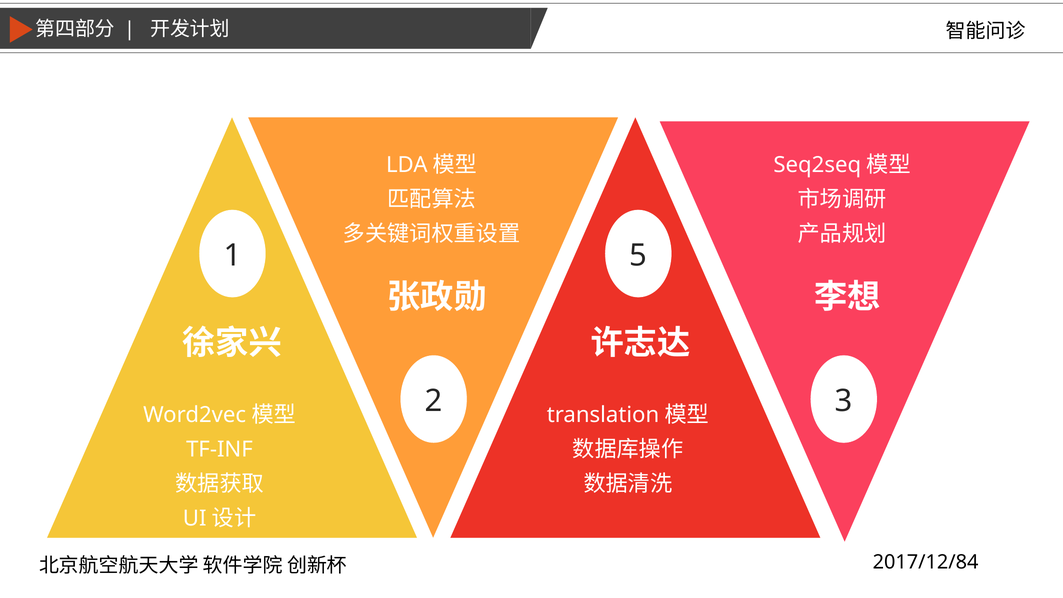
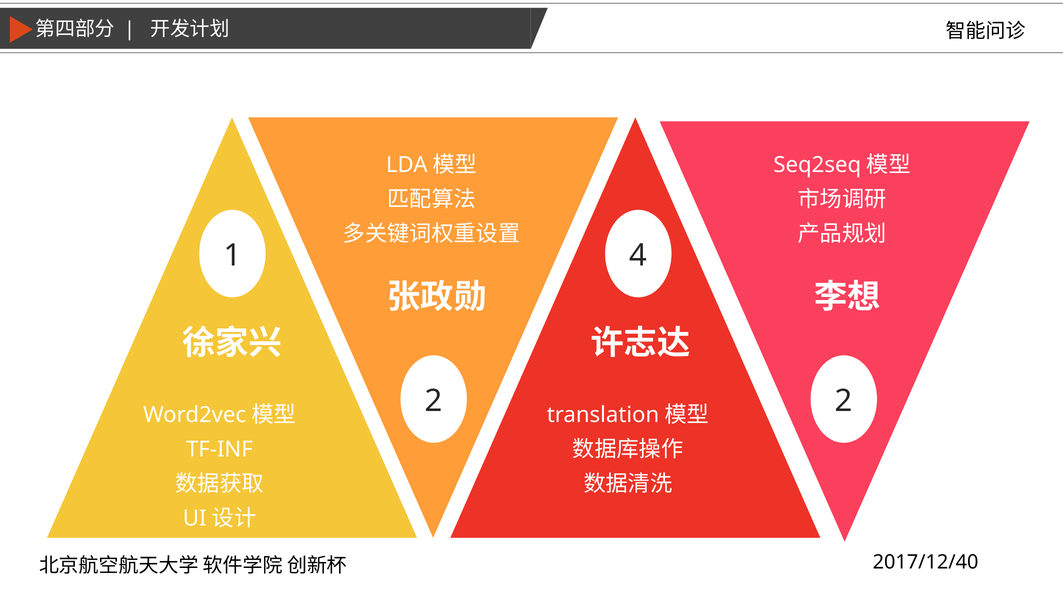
5: 5 -> 4
2 3: 3 -> 2
2017/12/84: 2017/12/84 -> 2017/12/40
